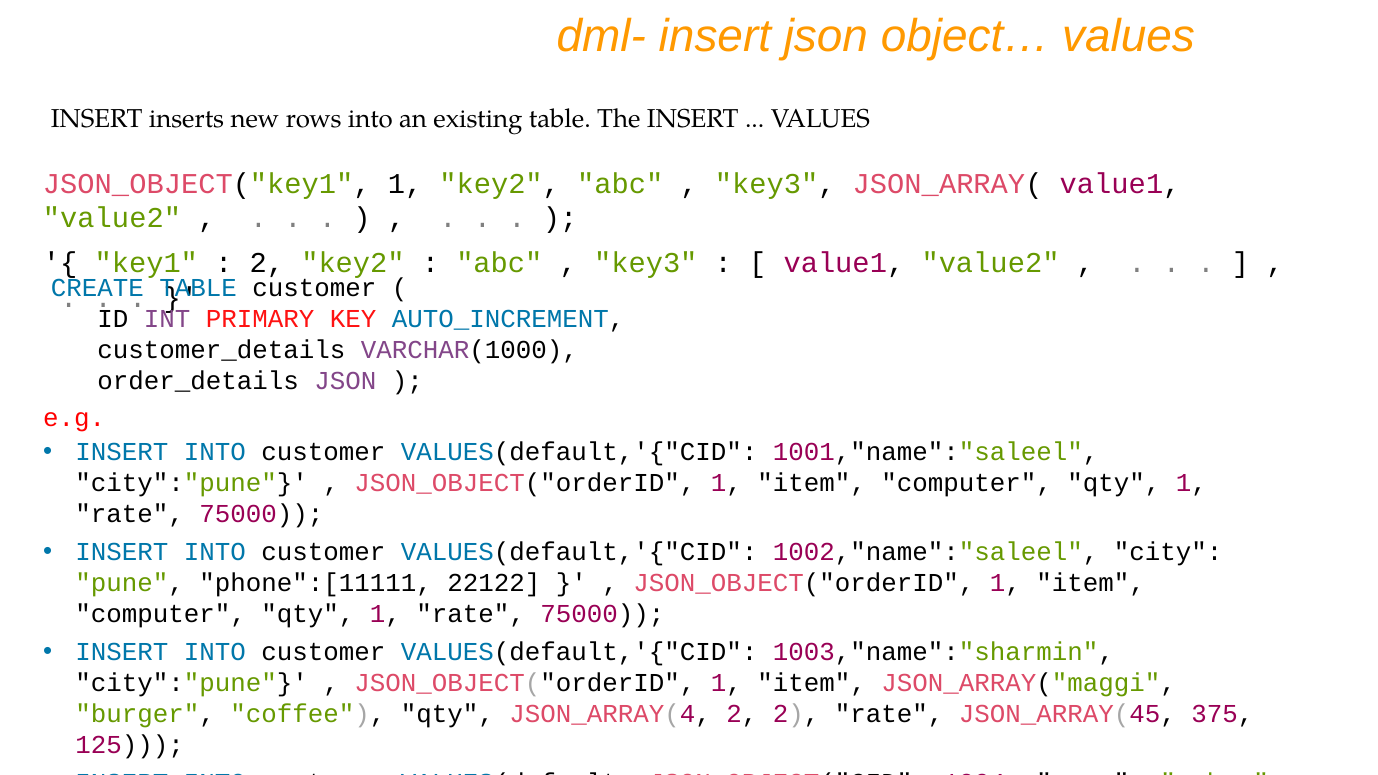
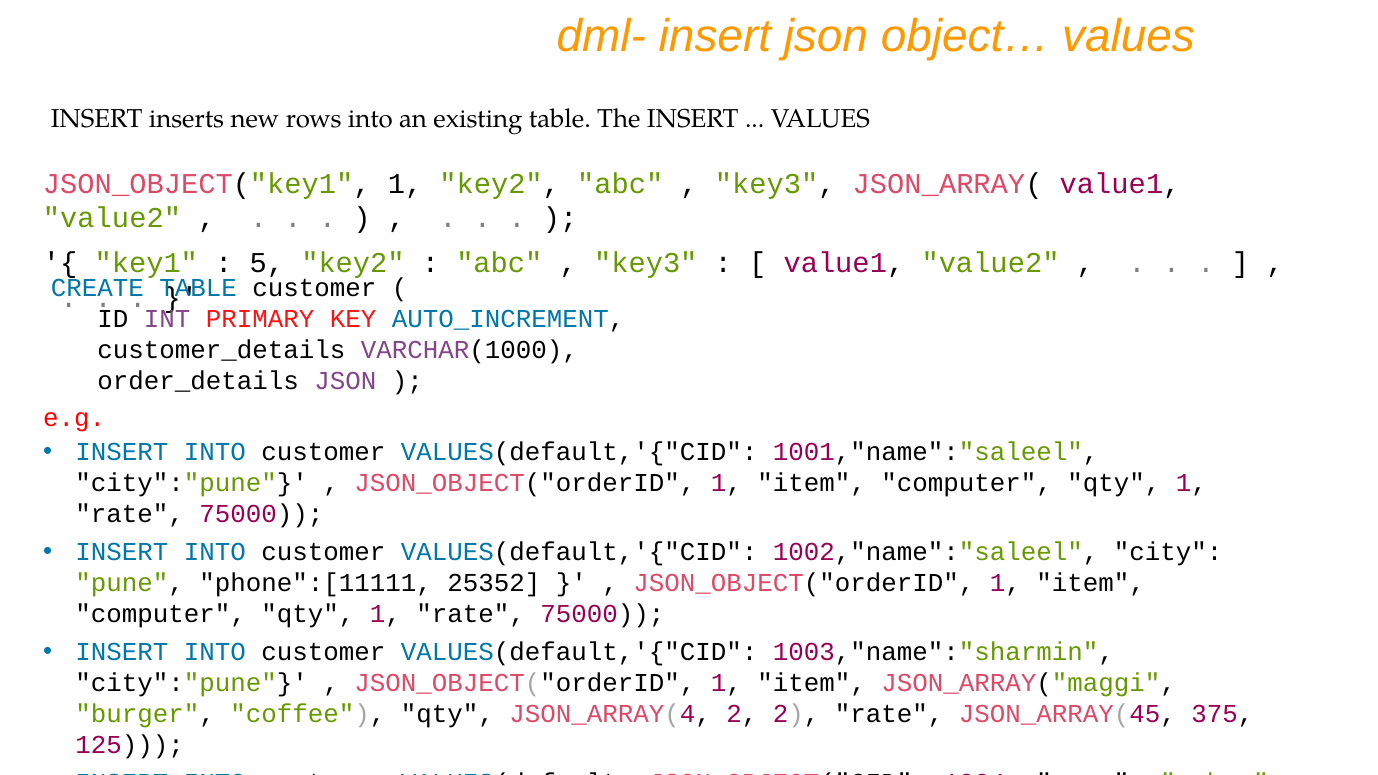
2 at (267, 263): 2 -> 5
22122: 22122 -> 25352
